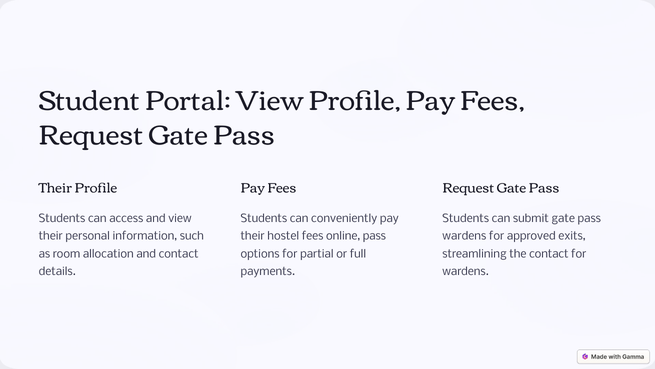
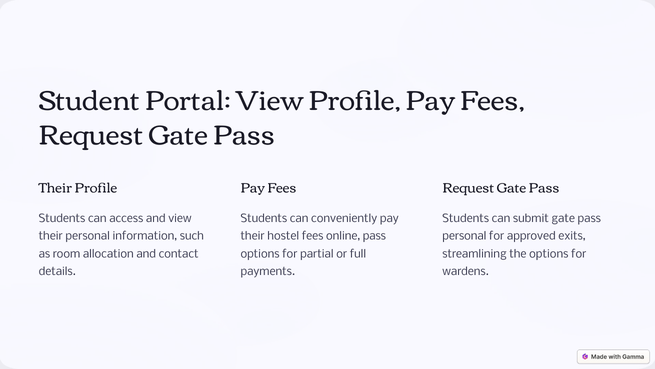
wardens at (464, 236): wardens -> personal
the contact: contact -> options
